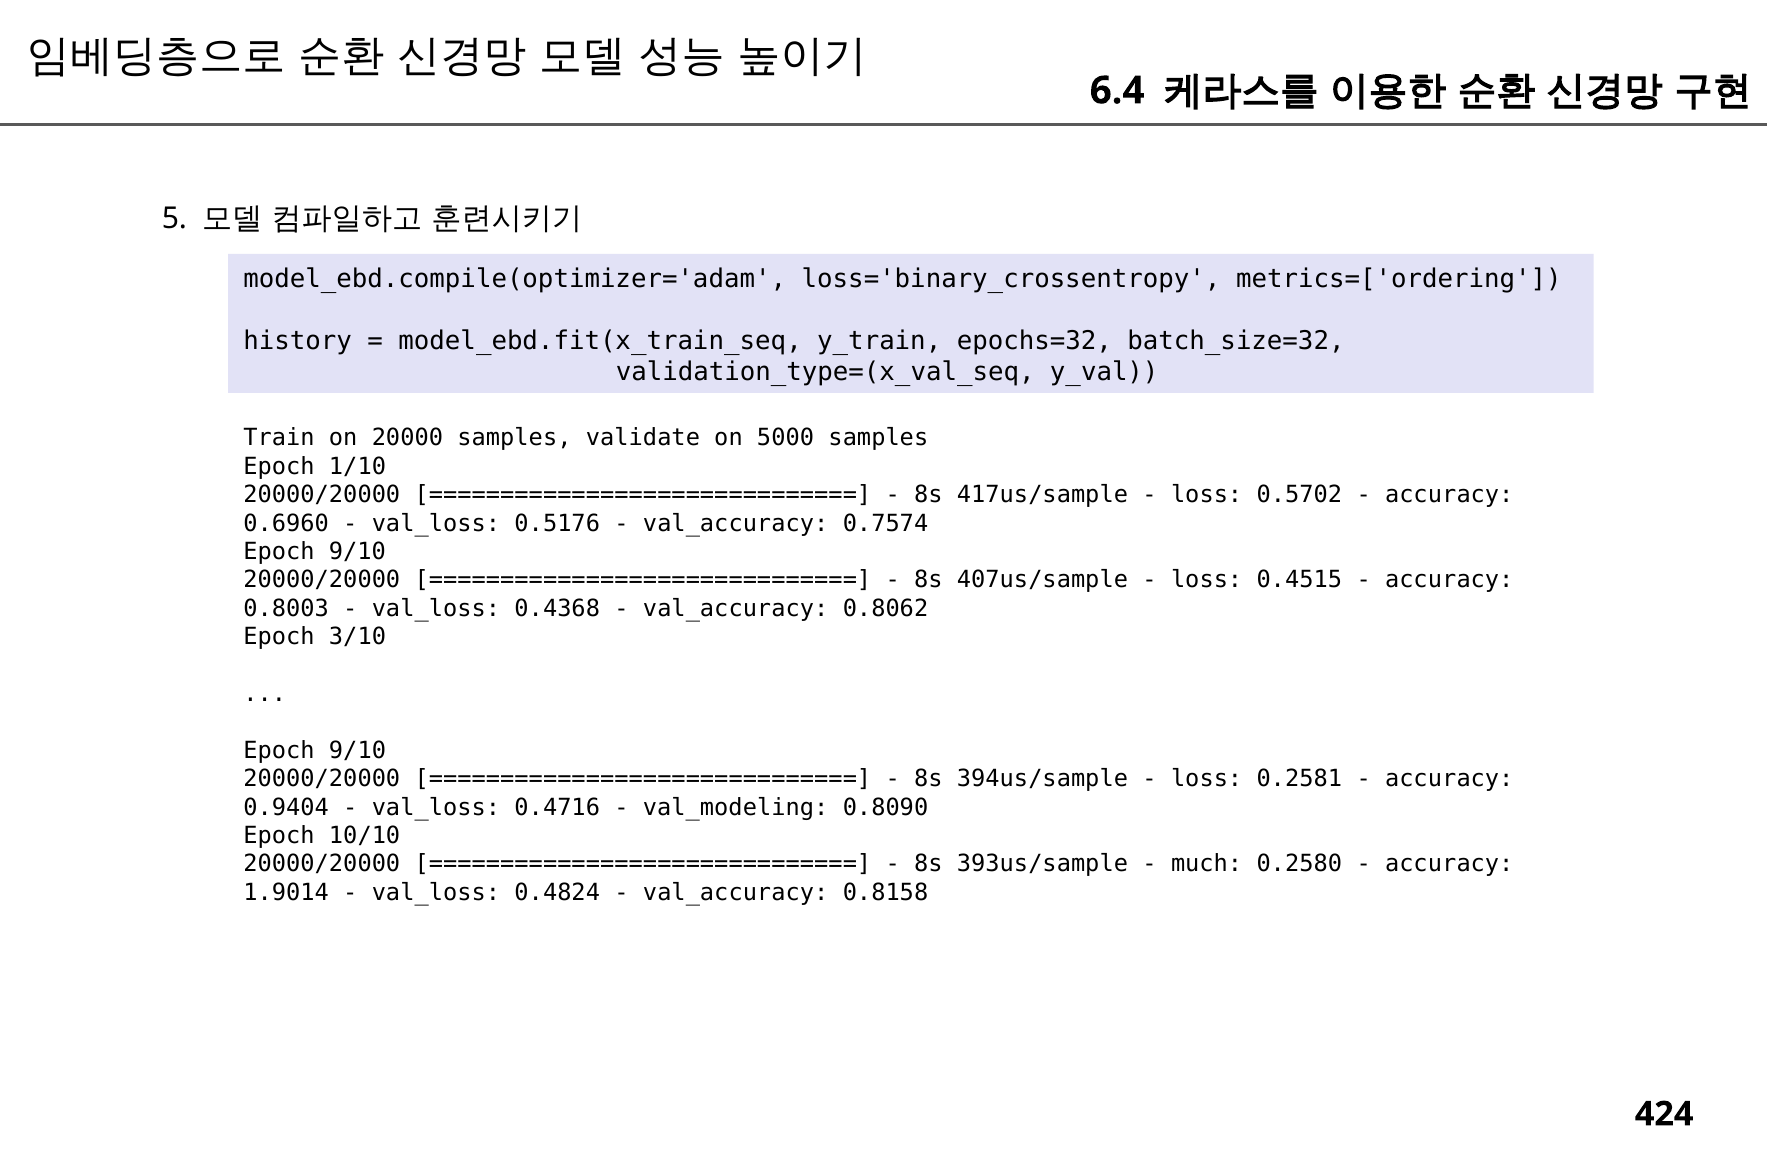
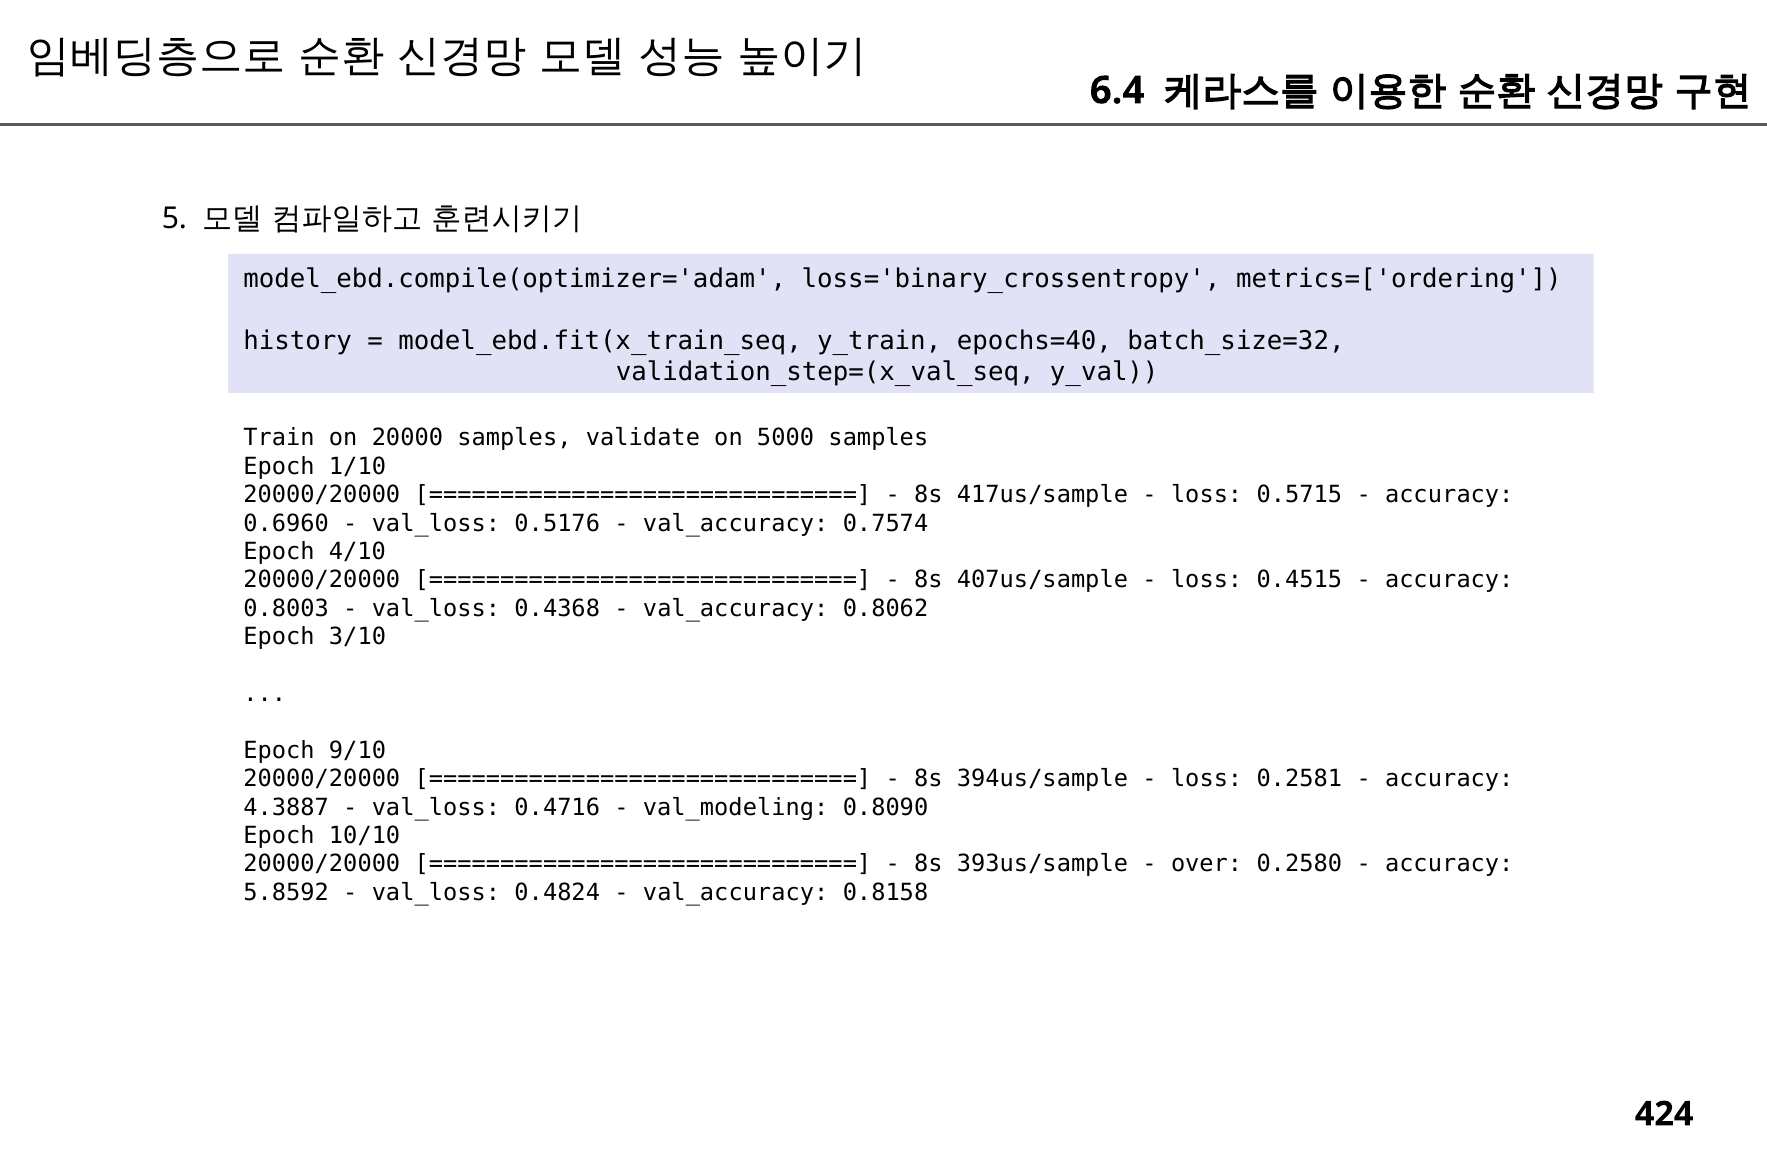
epochs=32: epochs=32 -> epochs=40
validation_type=(x_val_seq: validation_type=(x_val_seq -> validation_step=(x_val_seq
0.5702: 0.5702 -> 0.5715
9/10 at (357, 552): 9/10 -> 4/10
0.9404: 0.9404 -> 4.3887
much: much -> over
1.9014: 1.9014 -> 5.8592
